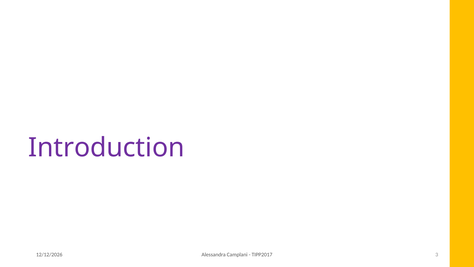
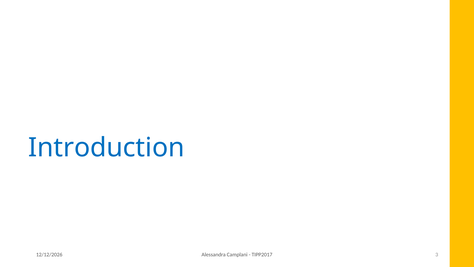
Introduction colour: purple -> blue
